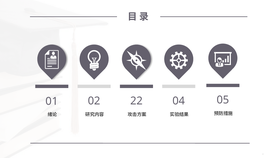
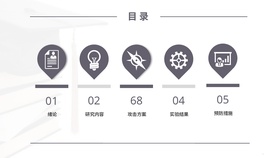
22: 22 -> 68
